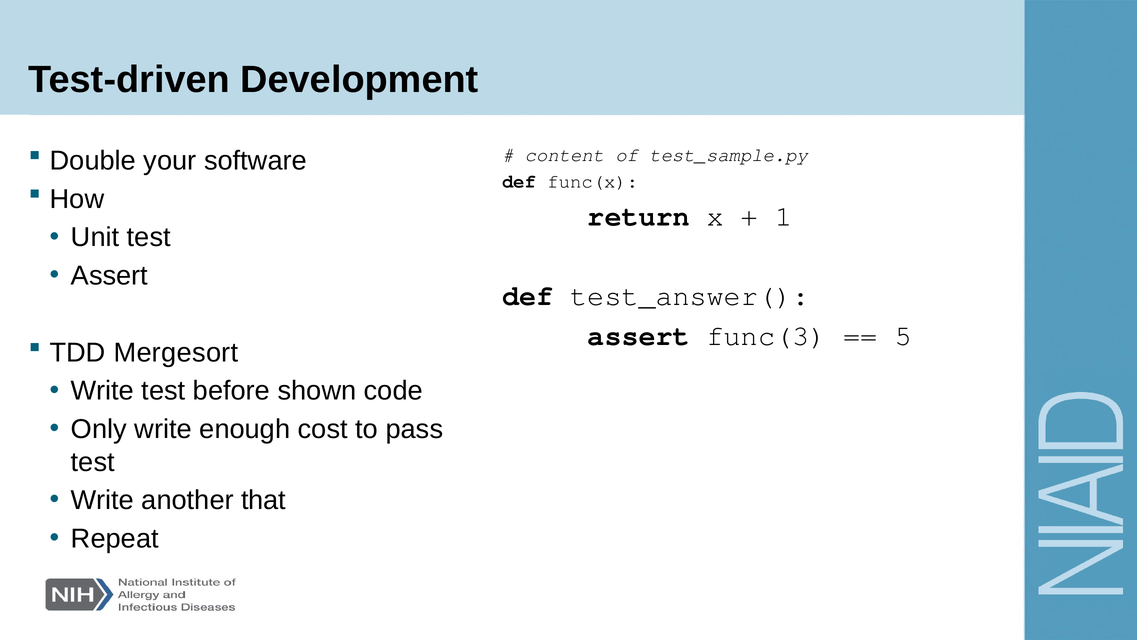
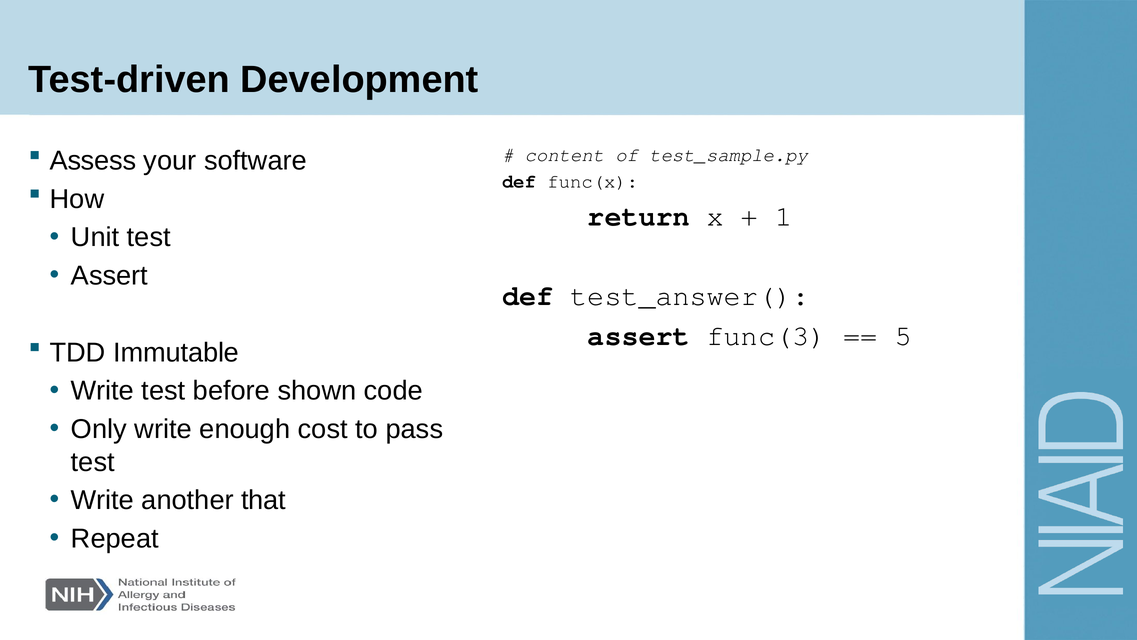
Double: Double -> Assess
Mergesort: Mergesort -> Immutable
